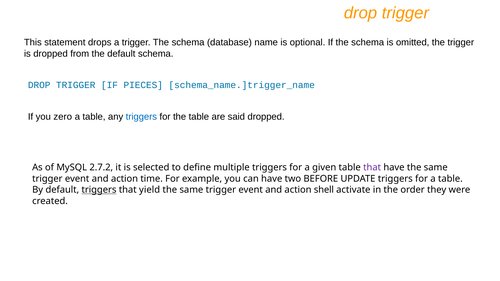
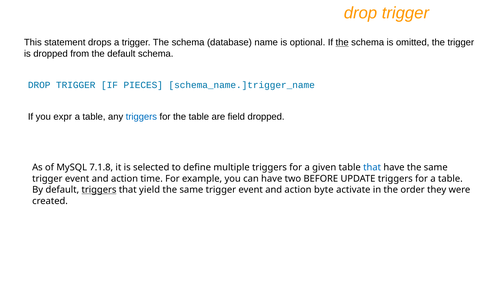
the at (342, 42) underline: none -> present
zero: zero -> expr
said: said -> field
2.7.2: 2.7.2 -> 7.1.8
that at (372, 167) colour: purple -> blue
shell: shell -> byte
